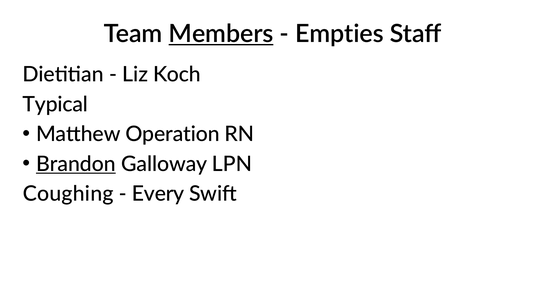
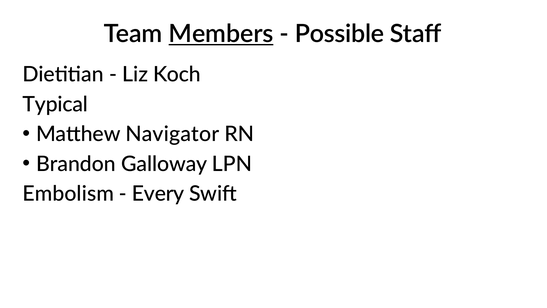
Empties: Empties -> Possible
Operation: Operation -> Navigator
Brandon underline: present -> none
Coughing: Coughing -> Embolism
